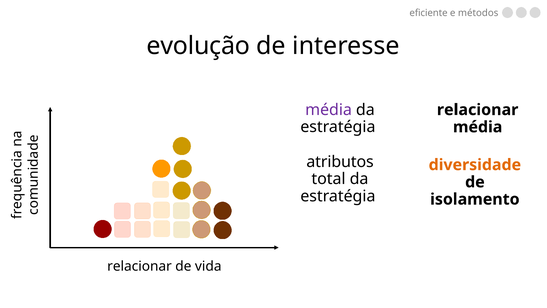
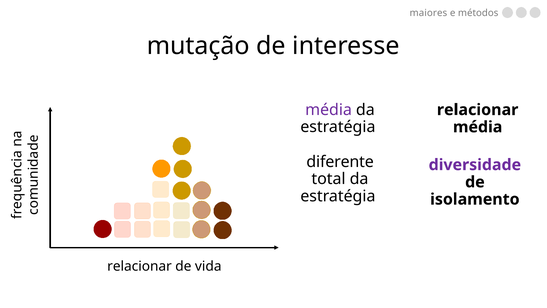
eficiente: eficiente -> maiores
evolução: evolução -> mutação
atributos: atributos -> diferente
diversidade colour: orange -> purple
